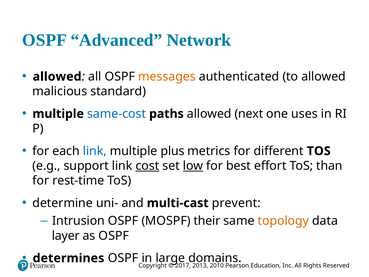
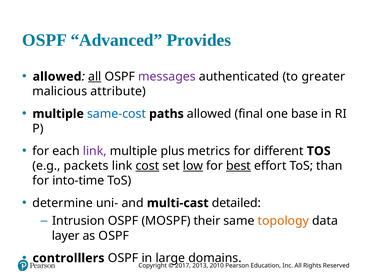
Network: Network -> Provides
all at (95, 77) underline: none -> present
messages colour: orange -> purple
to allowed: allowed -> greater
standard: standard -> attribute
next: next -> final
uses: uses -> base
link at (95, 151) colour: blue -> purple
support: support -> packets
best underline: none -> present
rest-time: rest-time -> into-time
prevent: prevent -> detailed
determines: determines -> controlllers
